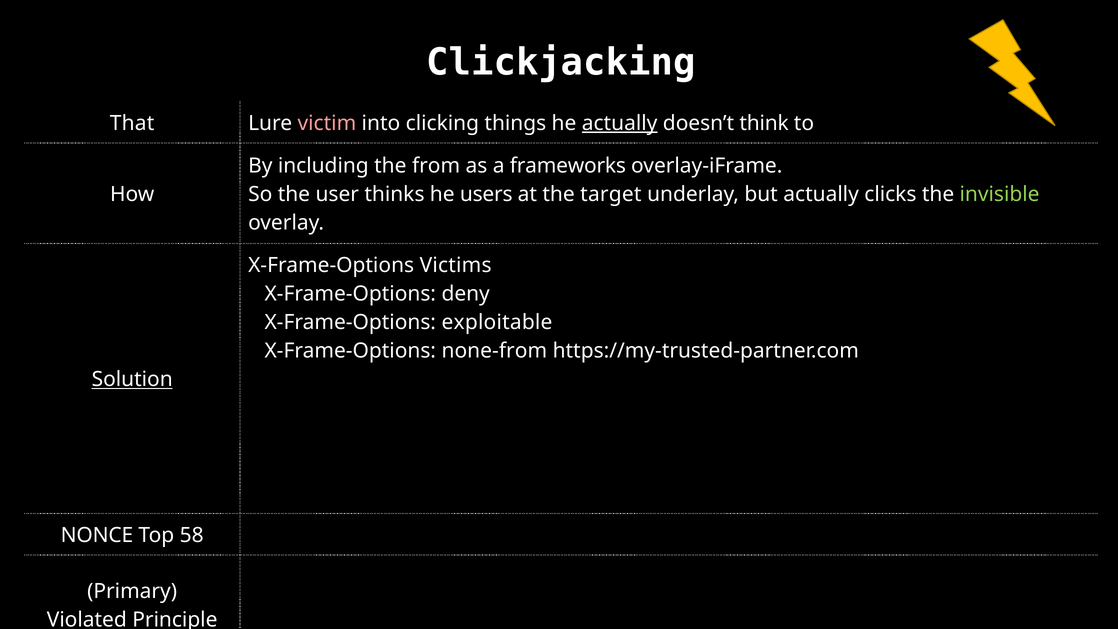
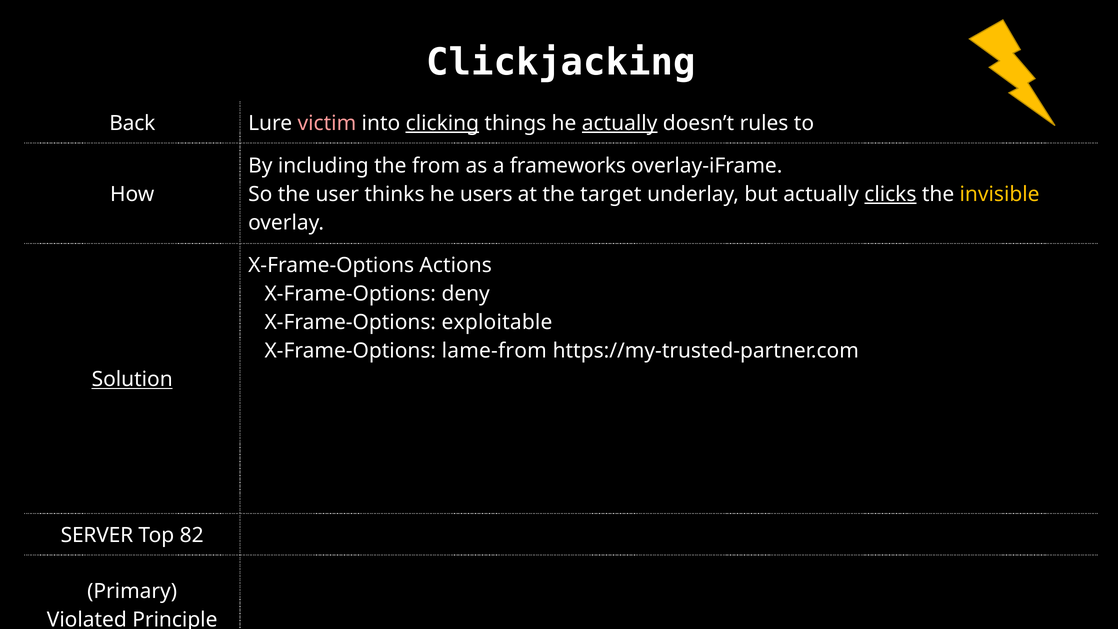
That: That -> Back
clicking underline: none -> present
think: think -> rules
clicks underline: none -> present
invisible colour: light green -> yellow
Victims: Victims -> Actions
none-from: none-from -> lame-from
NONCE: NONCE -> SERVER
58: 58 -> 82
